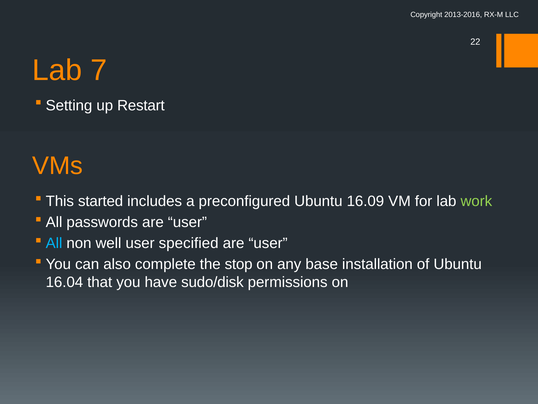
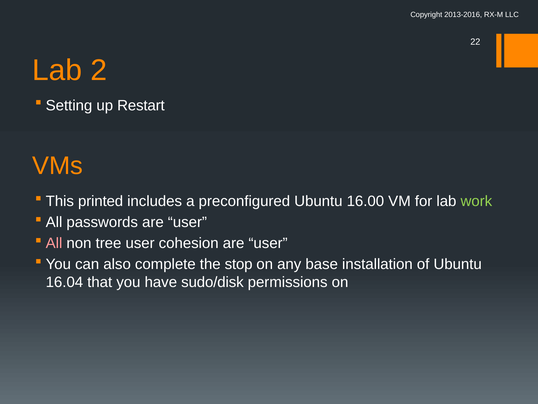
7: 7 -> 2
started: started -> printed
16.09: 16.09 -> 16.00
All at (54, 243) colour: light blue -> pink
well: well -> tree
specified: specified -> cohesion
